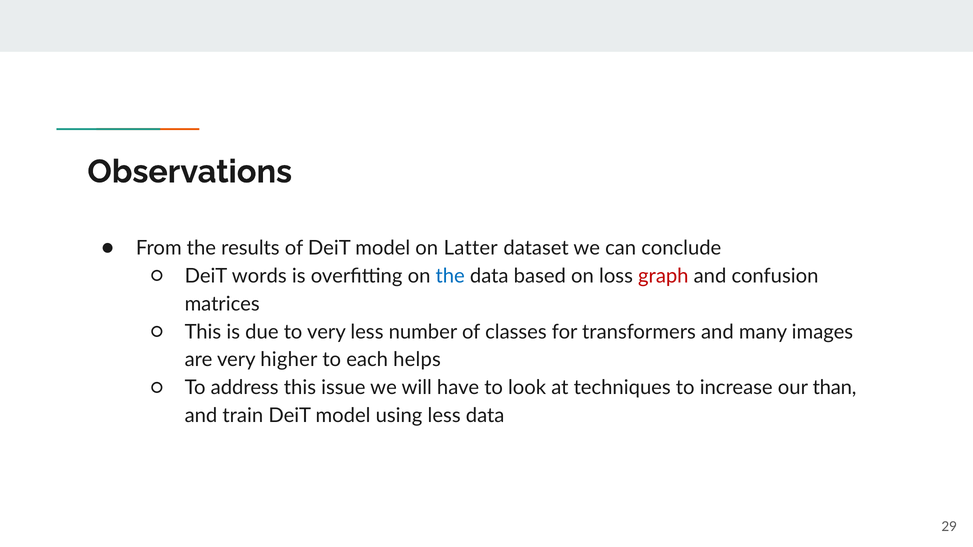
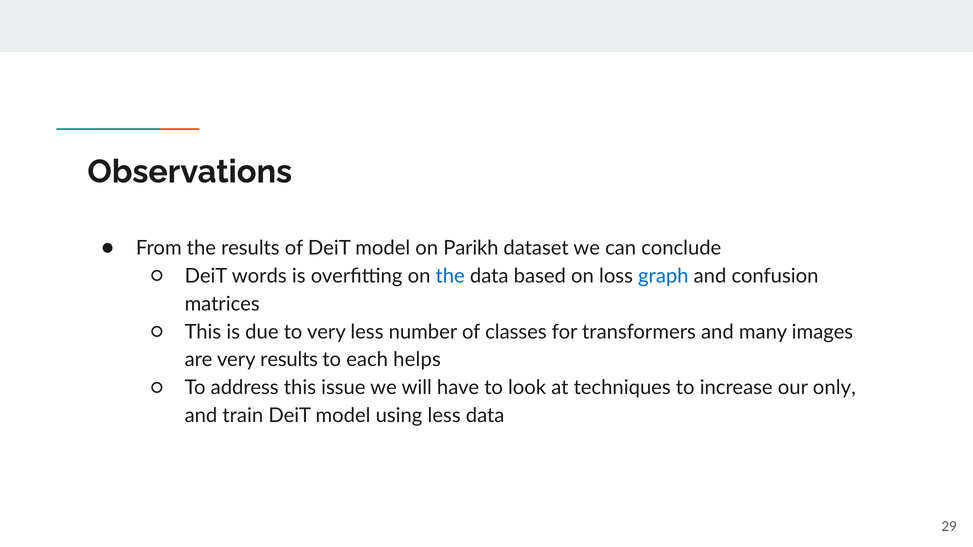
Latter: Latter -> Parikh
graph colour: red -> blue
very higher: higher -> results
than: than -> only
